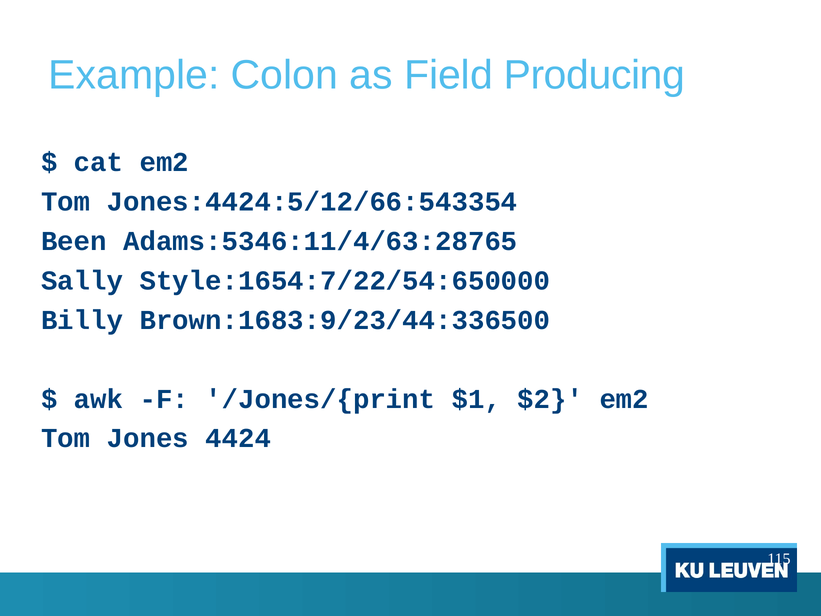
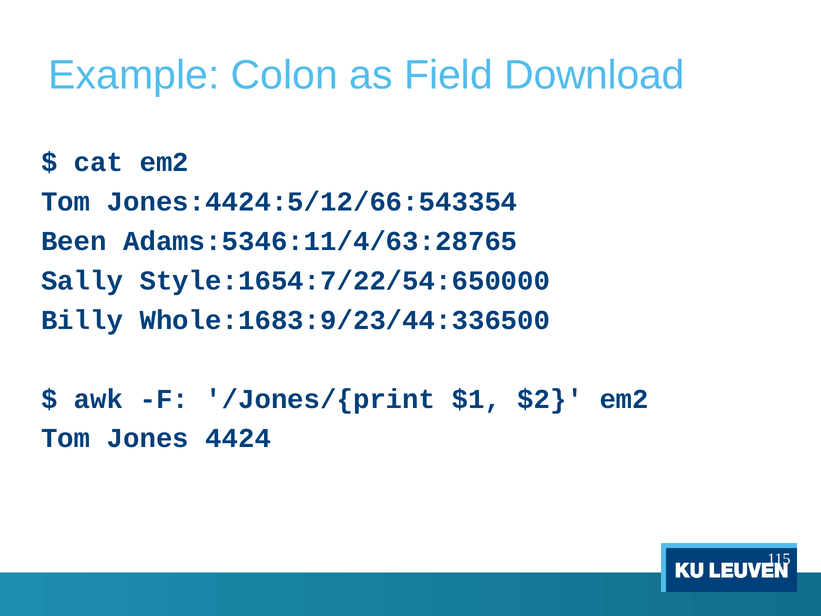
Producing: Producing -> Download
Brown:1683:9/23/44:336500: Brown:1683:9/23/44:336500 -> Whole:1683:9/23/44:336500
